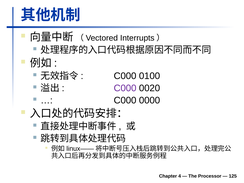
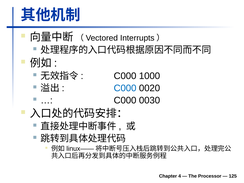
0100: 0100 -> 1000
C000 at (125, 88) colour: purple -> blue
0000: 0000 -> 0030
